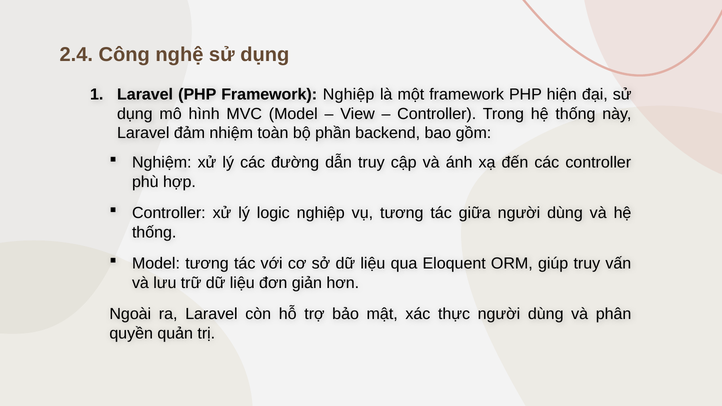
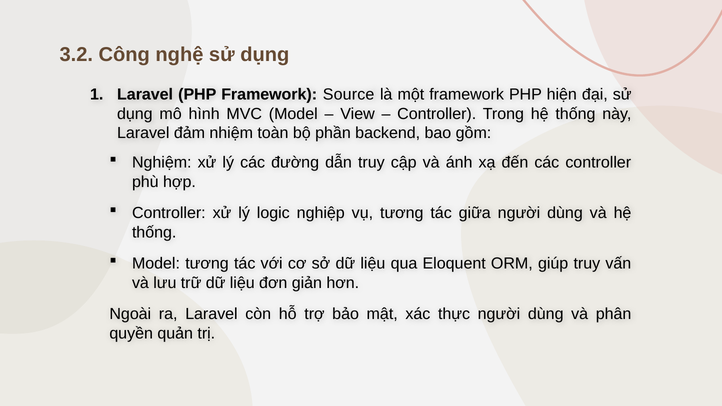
2.4: 2.4 -> 3.2
Framework Nghiệp: Nghiệp -> Source
